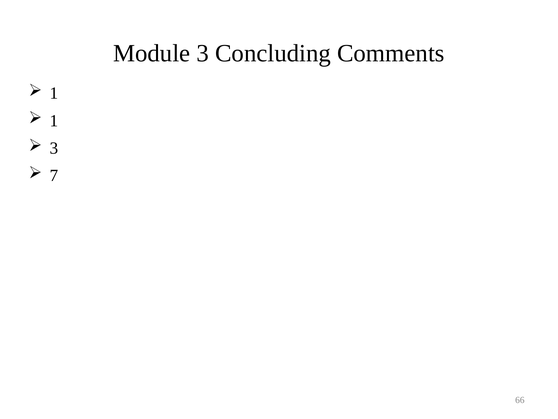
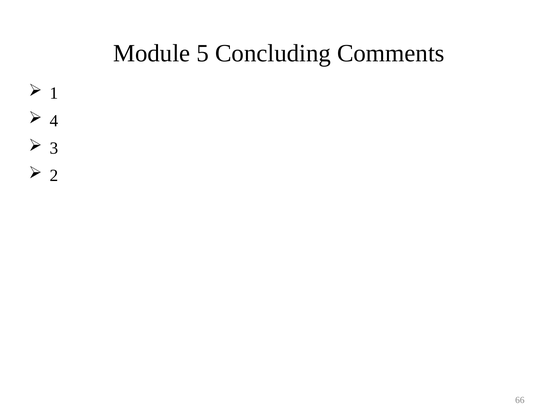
Module 3: 3 -> 5
1 at (54, 121): 1 -> 4
7: 7 -> 2
